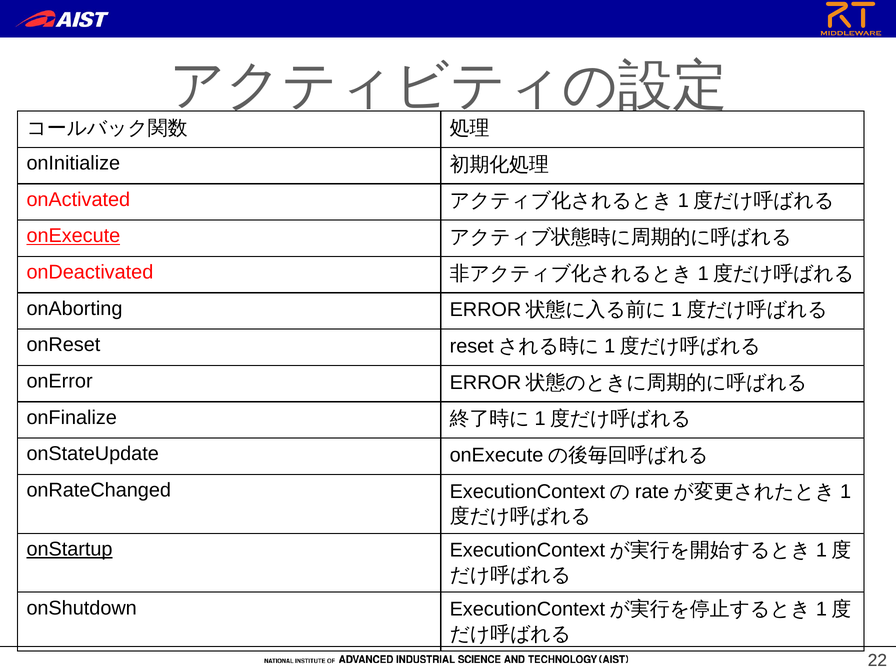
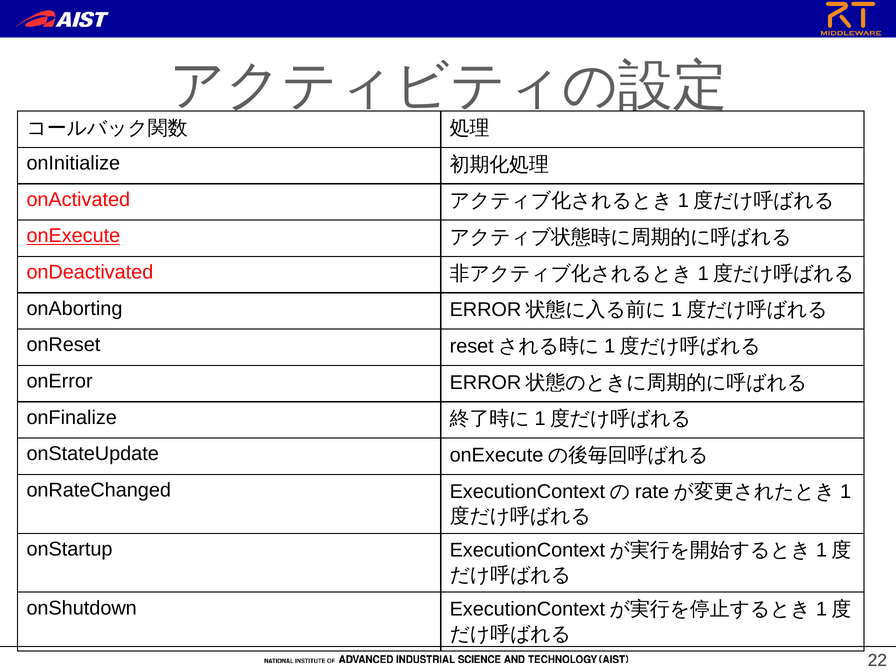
onStartup underline: present -> none
